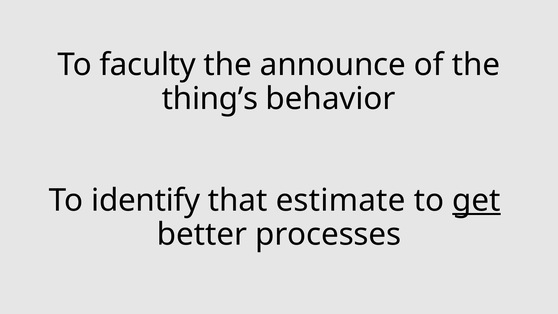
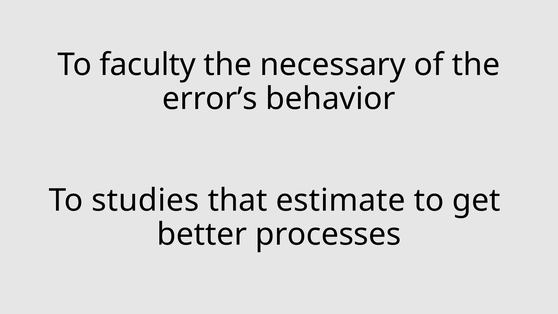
announce: announce -> necessary
thing’s: thing’s -> error’s
identify: identify -> studies
get underline: present -> none
